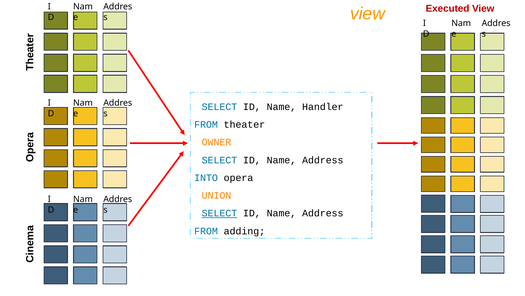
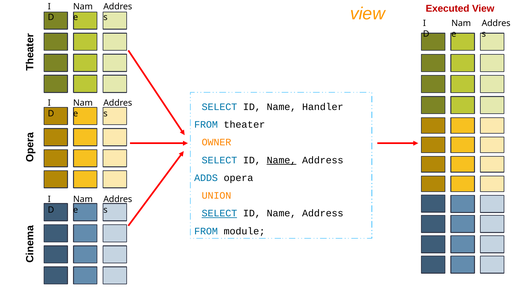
Name at (281, 160) underline: none -> present
INTO: INTO -> ADDS
adding: adding -> module
